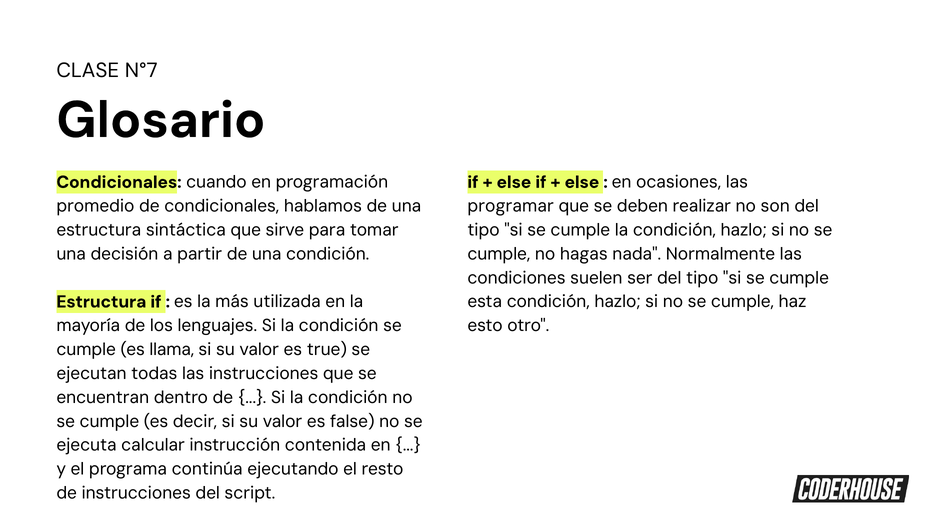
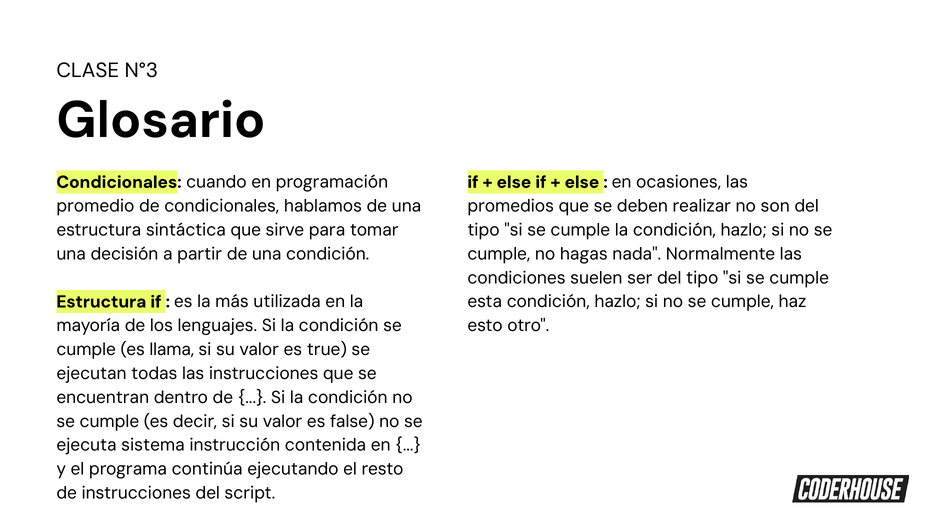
N°7: N°7 -> N°3
programar: programar -> promedios
calcular: calcular -> sistema
